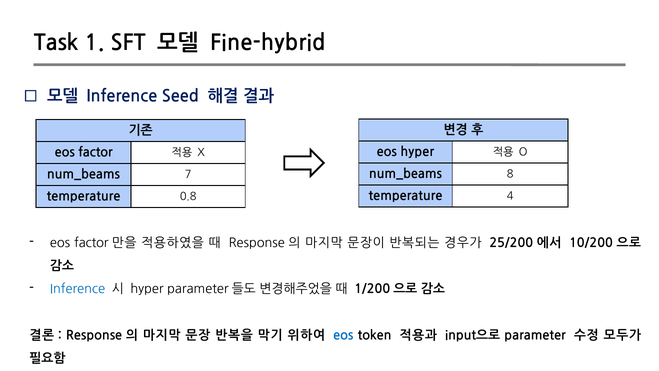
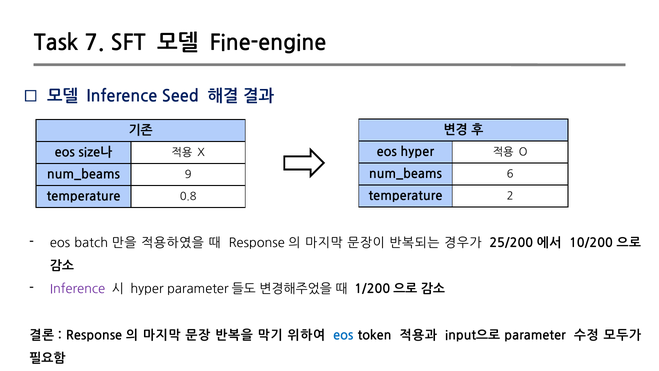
1: 1 -> 7
Fine-hybrid: Fine-hybrid -> Fine-engine
factor at (95, 153): factor -> size나
8: 8 -> 6
7: 7 -> 9
4: 4 -> 2
factor at (91, 243): factor -> batch
Inference at (78, 289) colour: blue -> purple
